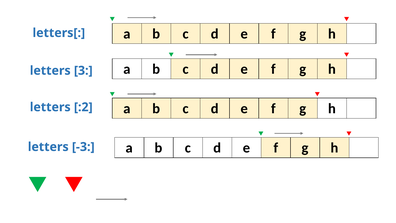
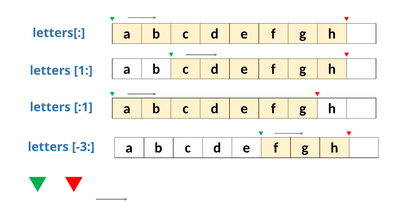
3: 3 -> 1
:2: :2 -> :1
